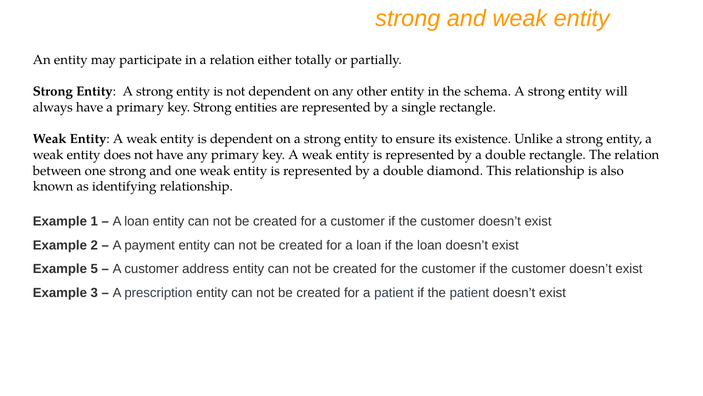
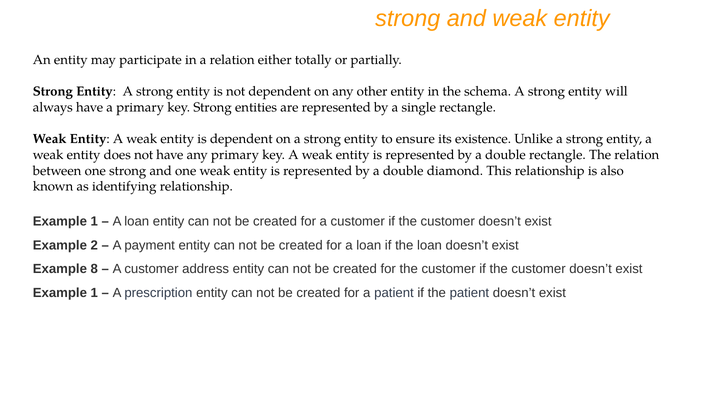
5: 5 -> 8
3 at (94, 292): 3 -> 1
